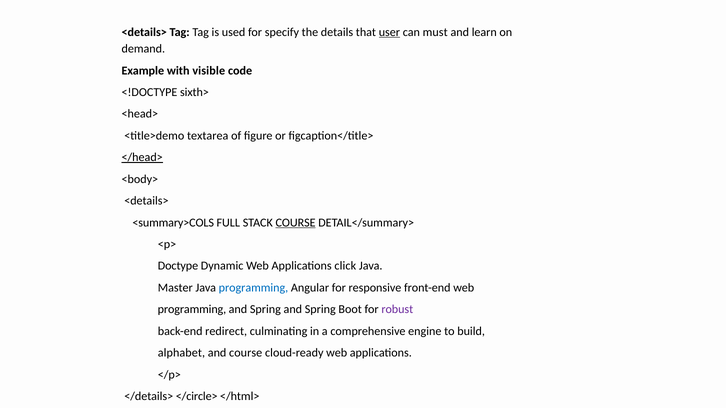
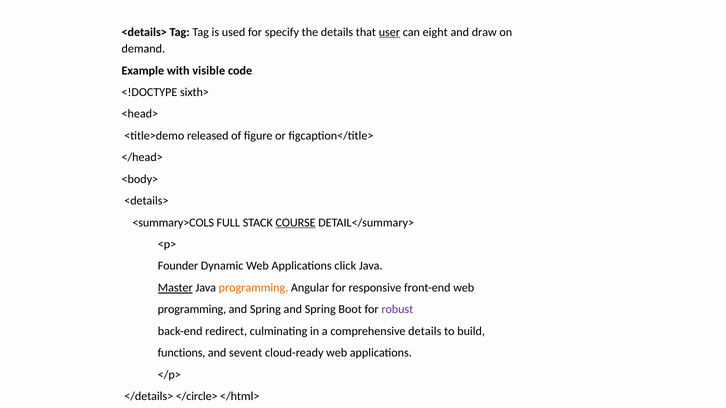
must: must -> eight
learn: learn -> draw
textarea: textarea -> released
</head> underline: present -> none
Doctype: Doctype -> Founder
Master underline: none -> present
programming at (253, 288) colour: blue -> orange
comprehensive engine: engine -> details
alphabet: alphabet -> functions
and course: course -> sevent
